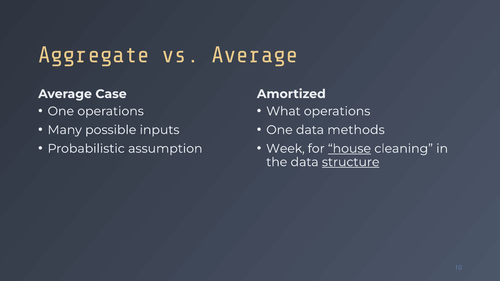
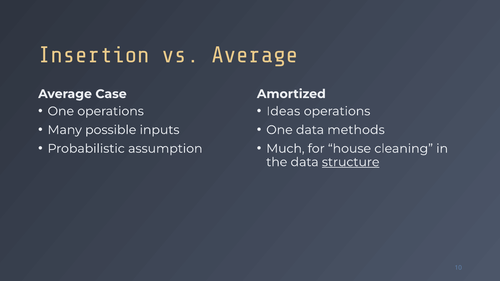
Aggregate: Aggregate -> Insertion
What: What -> Ideas
Week: Week -> Much
house underline: present -> none
